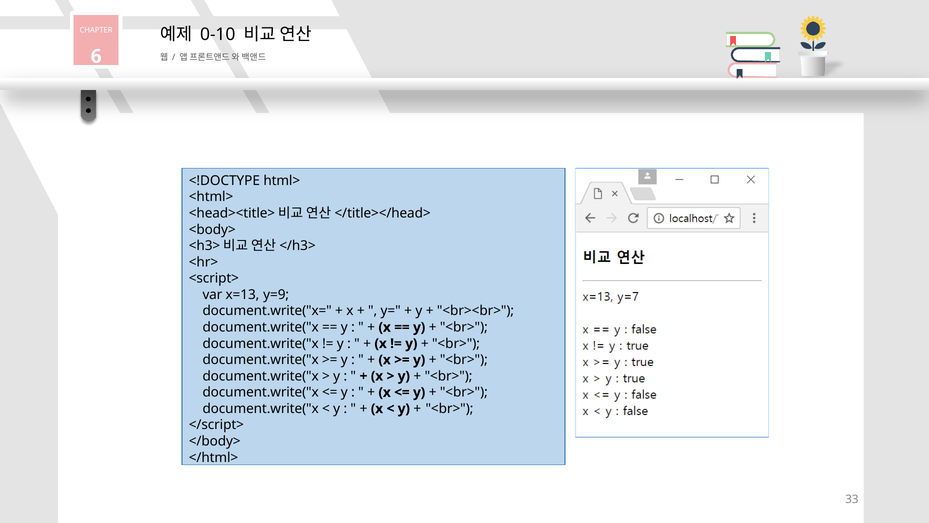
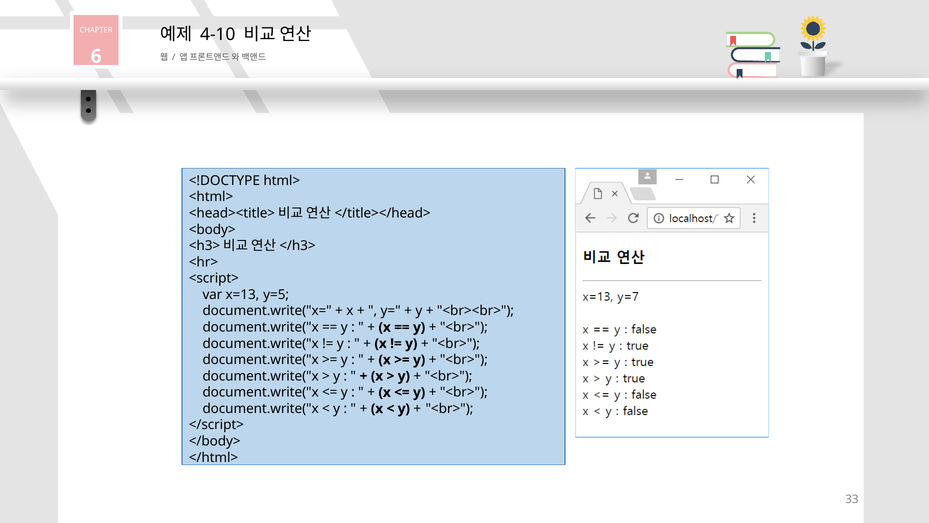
0-10: 0-10 -> 4-10
y=9: y=9 -> y=5
